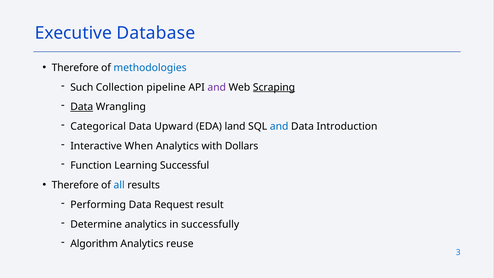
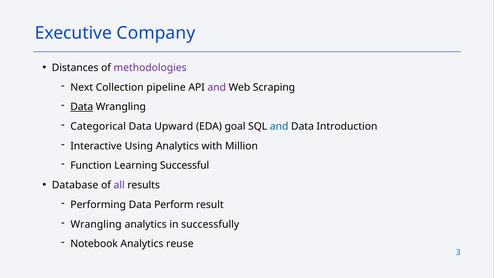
Database: Database -> Company
Therefore at (75, 68): Therefore -> Distances
methodologies colour: blue -> purple
Such: Such -> Next
Scraping underline: present -> none
land: land -> goal
When: When -> Using
Dollars: Dollars -> Million
Therefore at (75, 185): Therefore -> Database
all colour: blue -> purple
Request: Request -> Perform
Determine at (96, 224): Determine -> Wrangling
Algorithm: Algorithm -> Notebook
